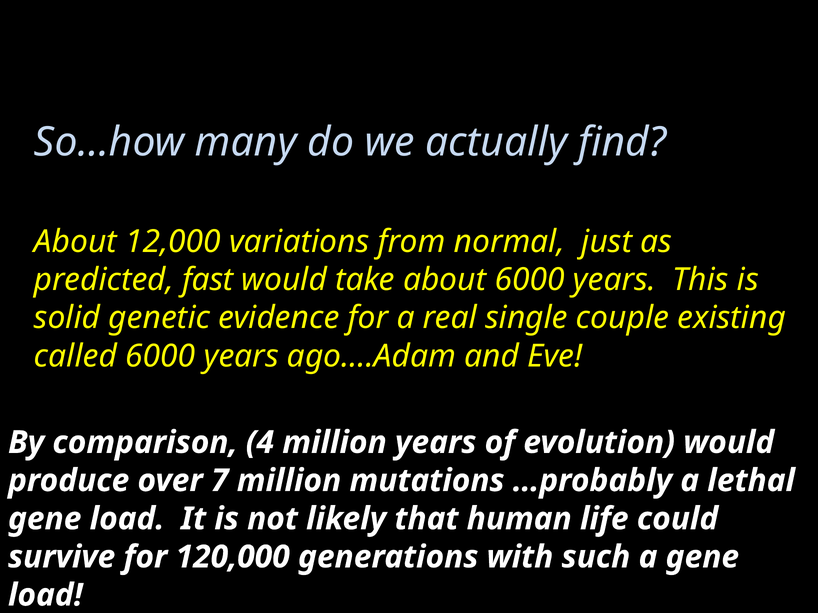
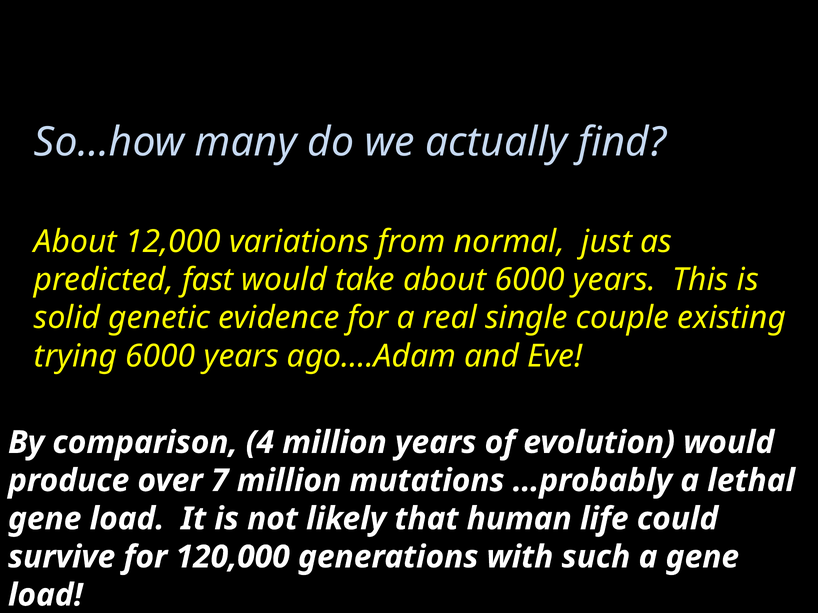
called: called -> trying
